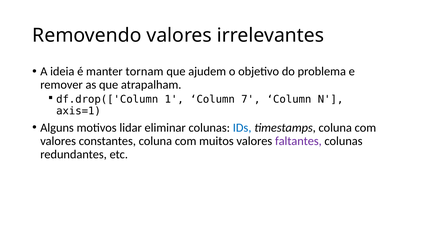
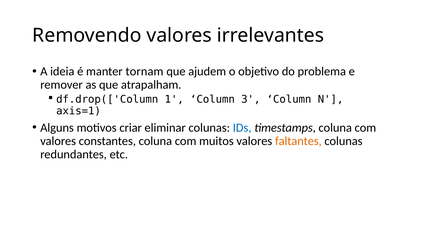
7: 7 -> 3
lidar: lidar -> criar
faltantes colour: purple -> orange
